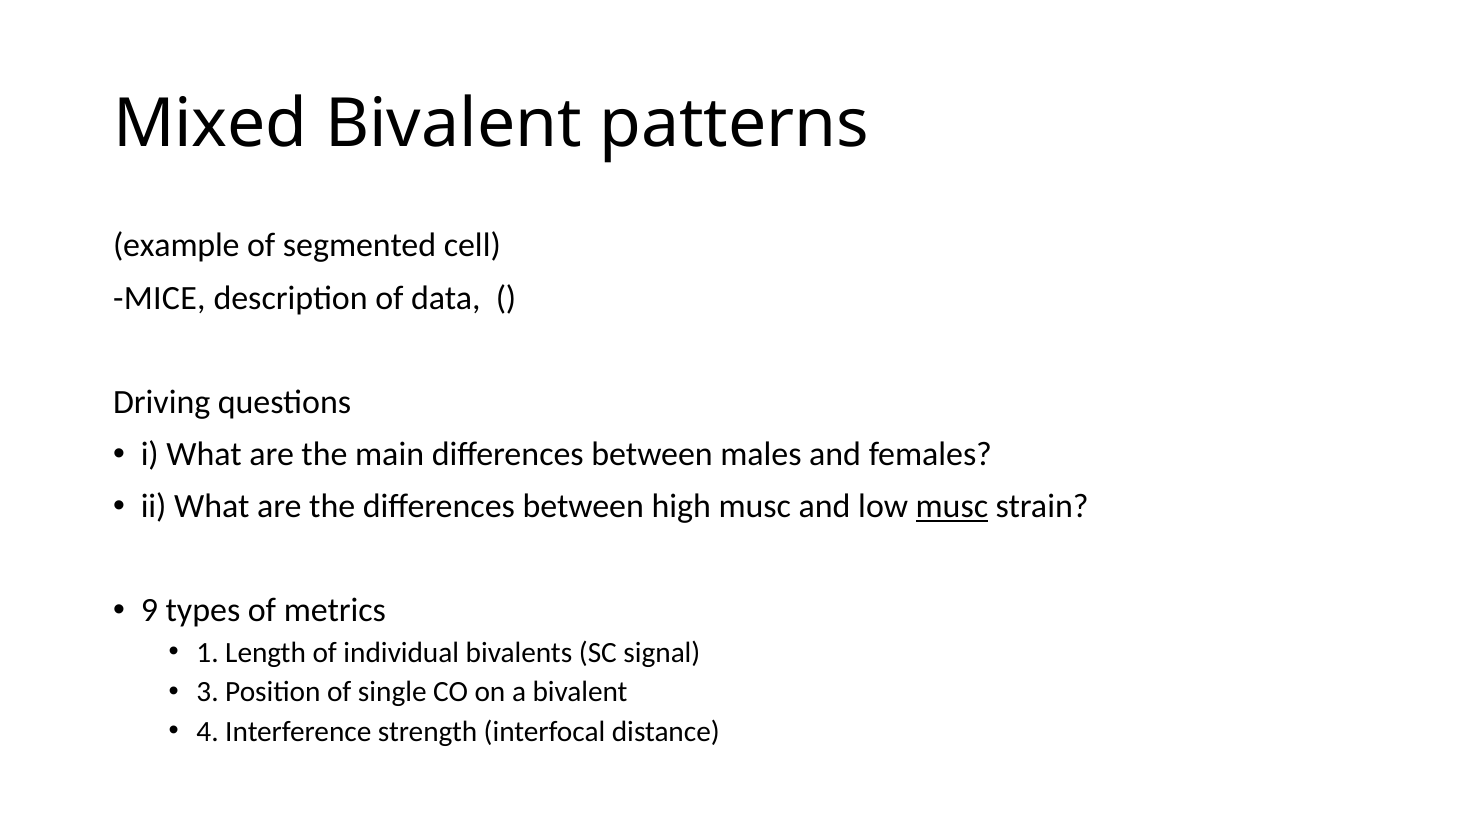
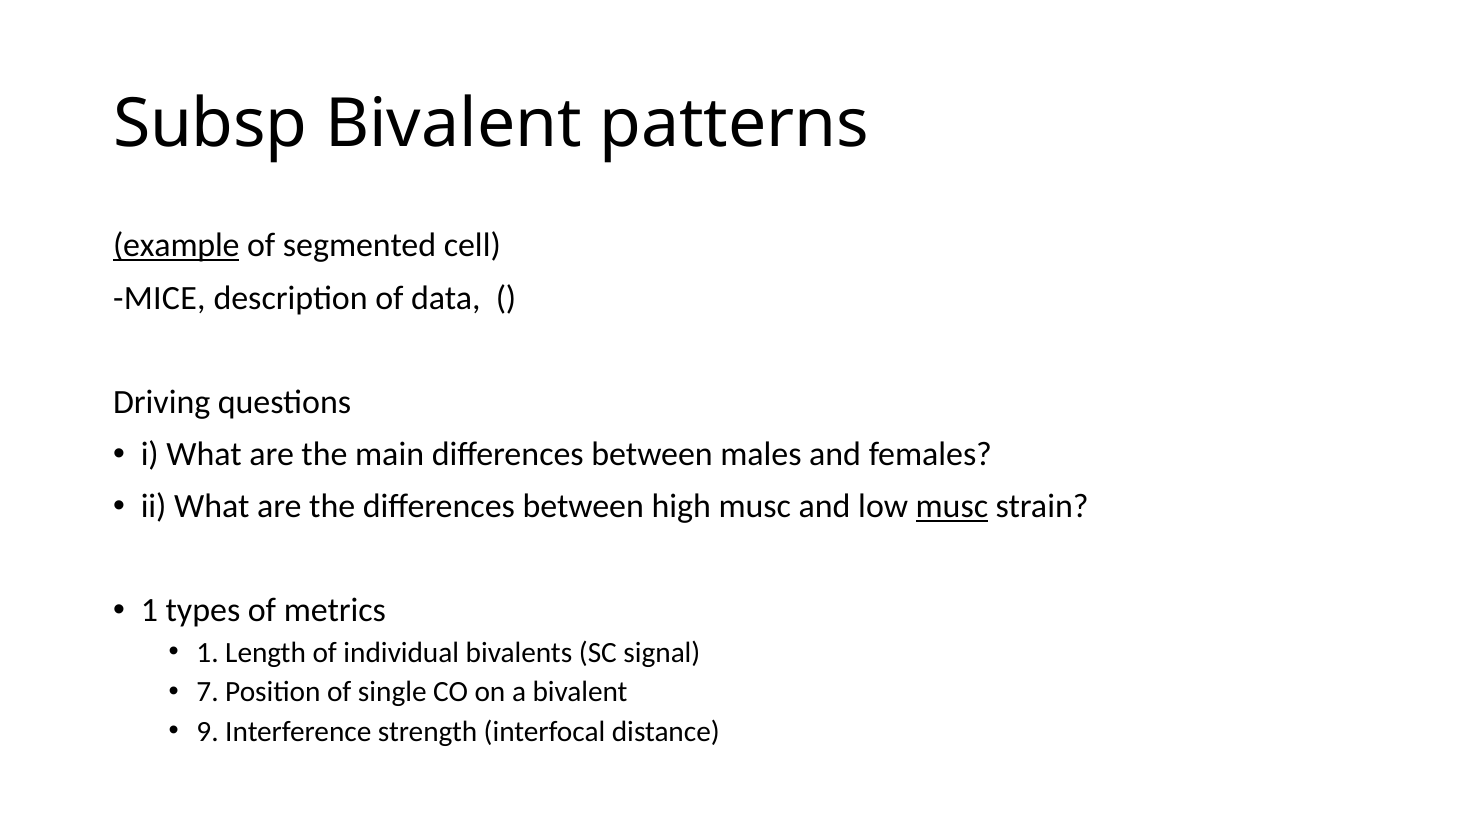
Mixed: Mixed -> Subsp
example underline: none -> present
9 at (149, 611): 9 -> 1
3: 3 -> 7
4: 4 -> 9
